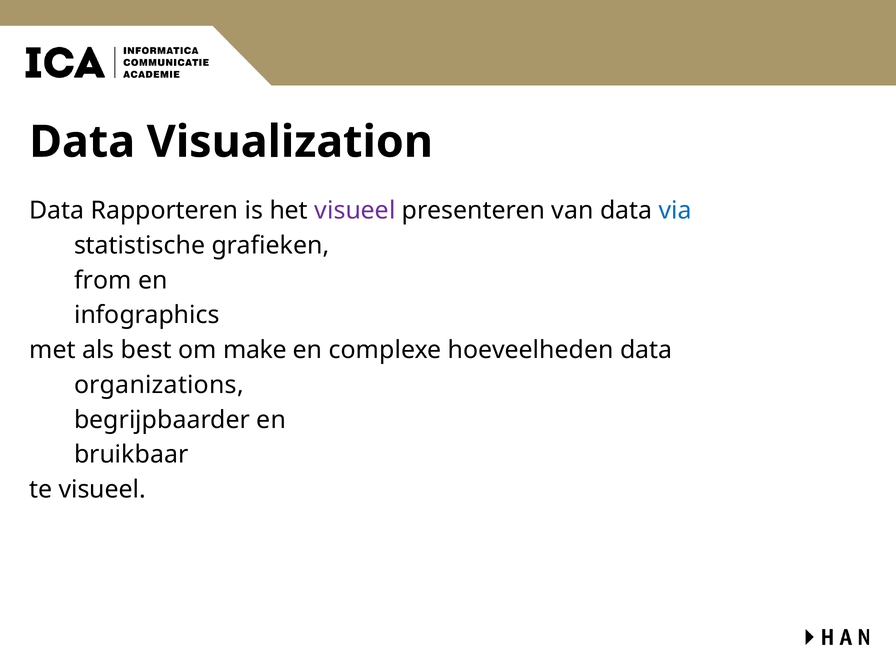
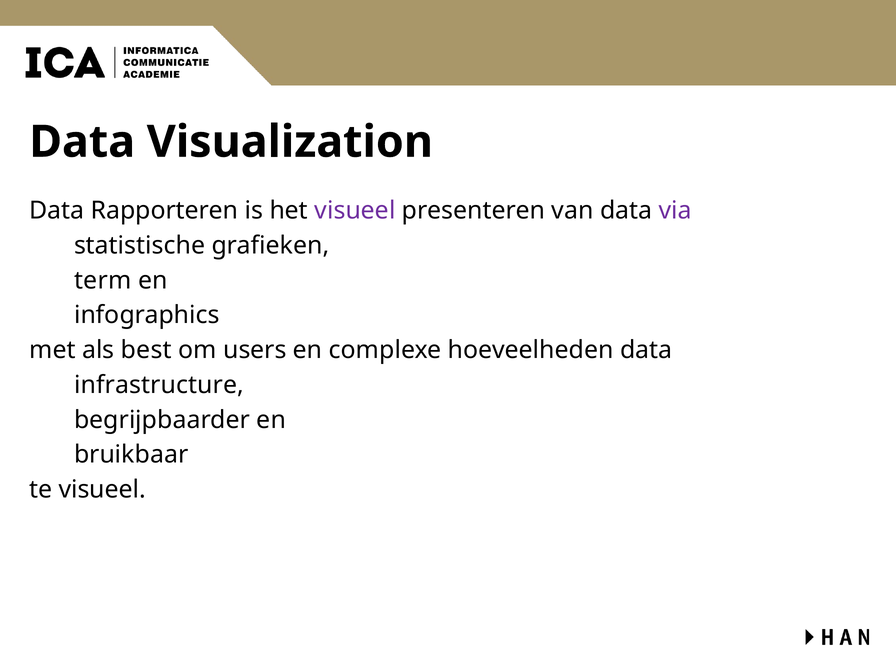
via colour: blue -> purple
from: from -> term
make: make -> users
organizations: organizations -> infrastructure
